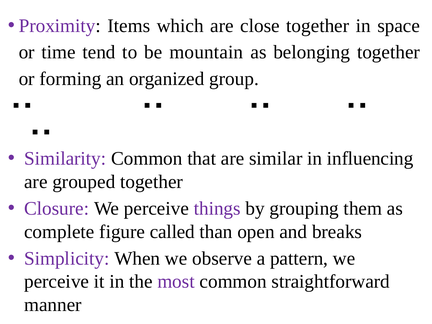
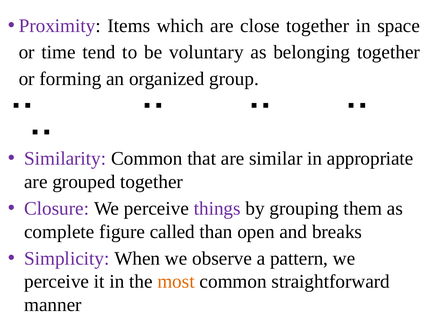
mountain: mountain -> voluntary
influencing: influencing -> appropriate
most colour: purple -> orange
